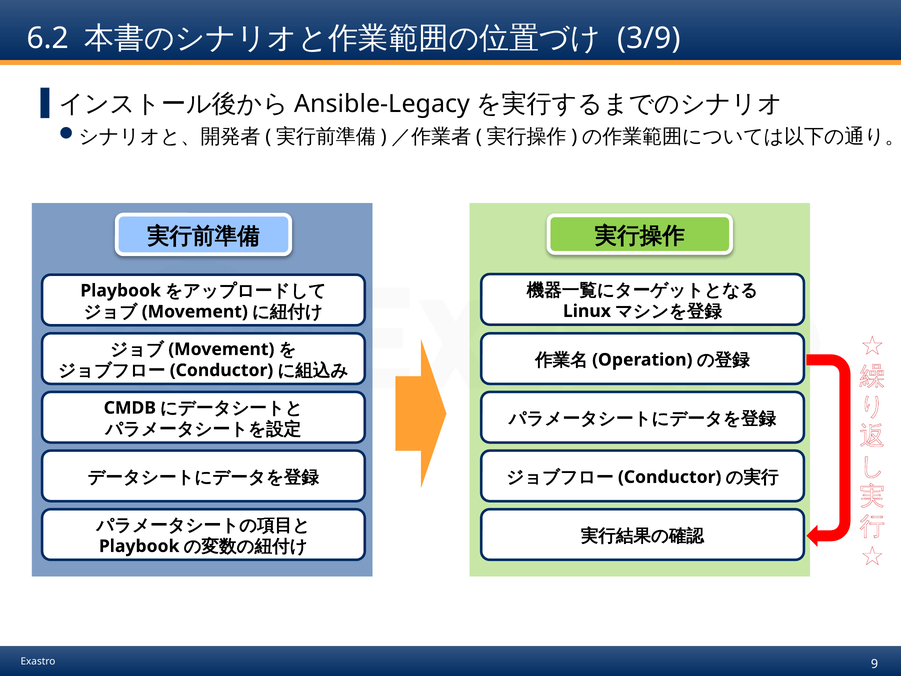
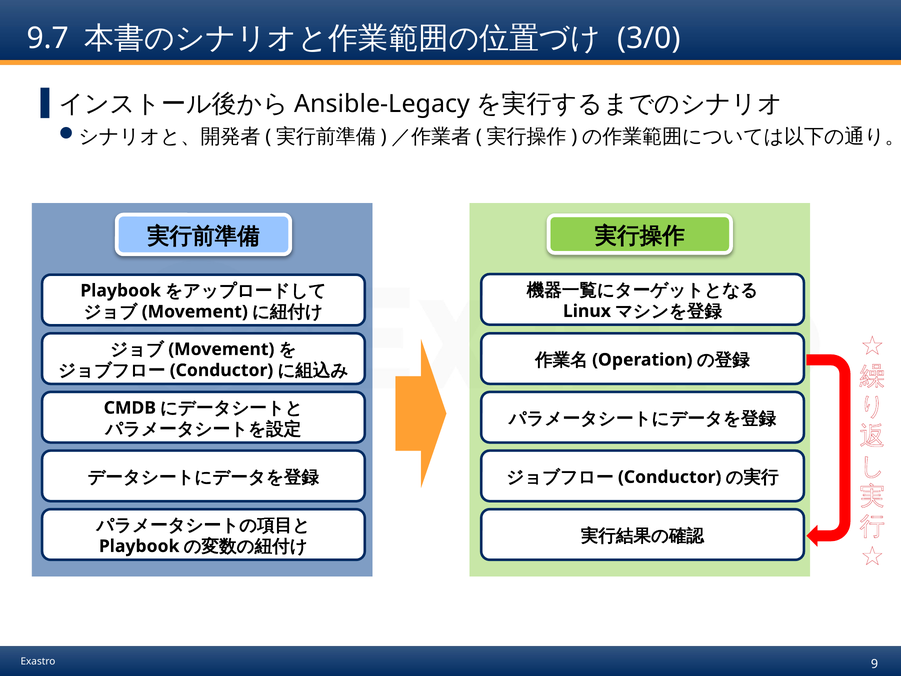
6.2: 6.2 -> 9.7
3/9: 3/9 -> 3/0
